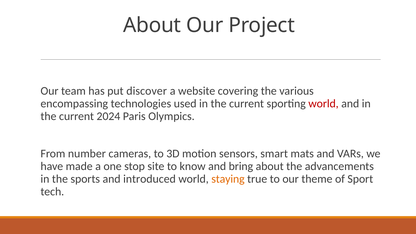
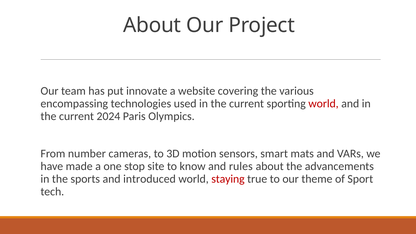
discover: discover -> innovate
bring: bring -> rules
staying colour: orange -> red
